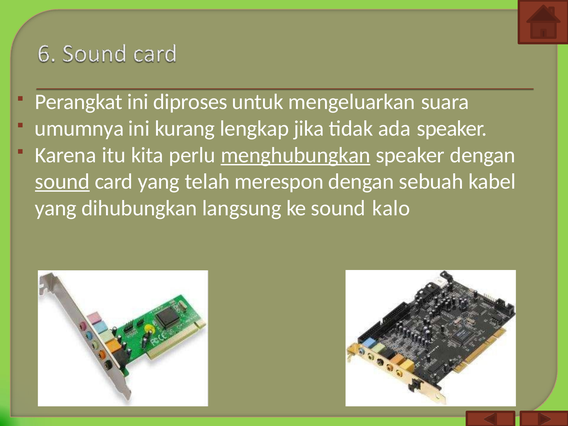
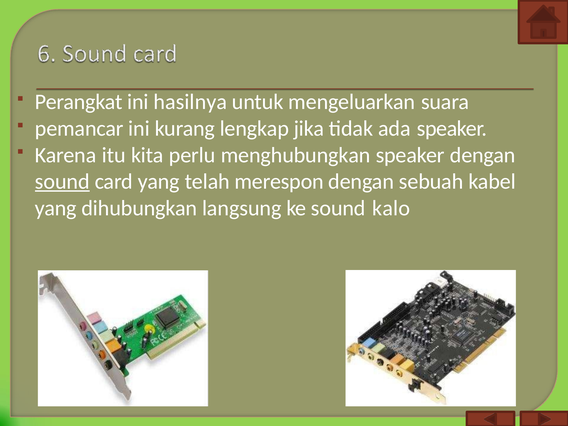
diproses: diproses -> hasilnya
umumnya: umumnya -> pemancar
menghubungkan underline: present -> none
